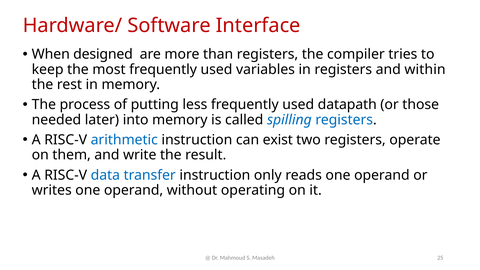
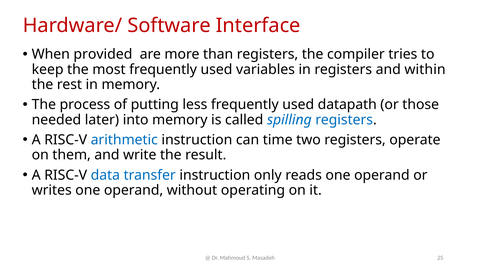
designed: designed -> provided
exist: exist -> time
